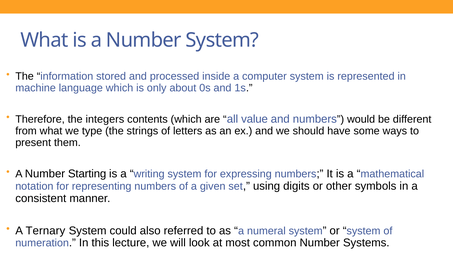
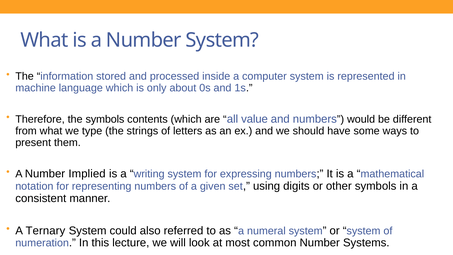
the integers: integers -> symbols
Starting: Starting -> Implied
